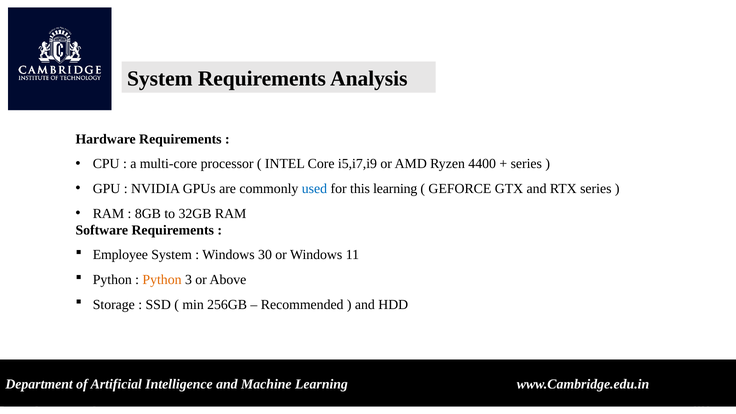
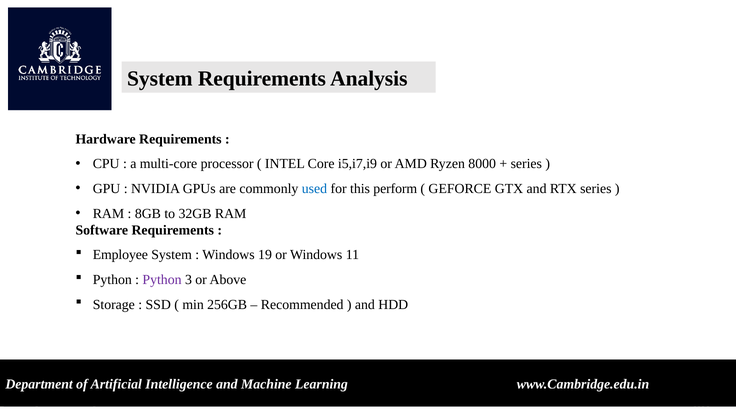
4400: 4400 -> 8000
this learning: learning -> perform
30: 30 -> 19
Python at (162, 280) colour: orange -> purple
